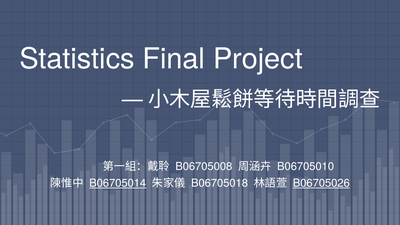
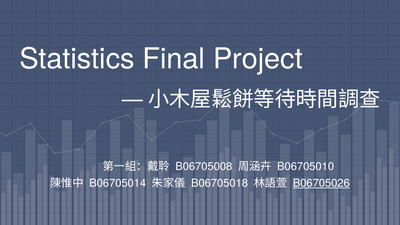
B06705014 underline: present -> none
